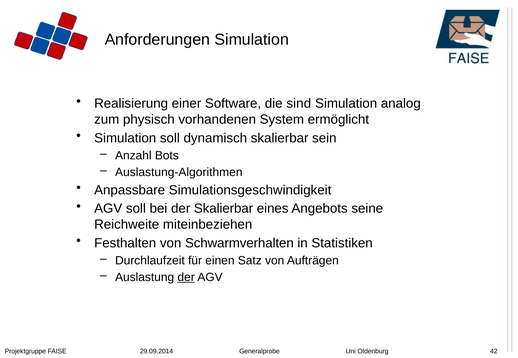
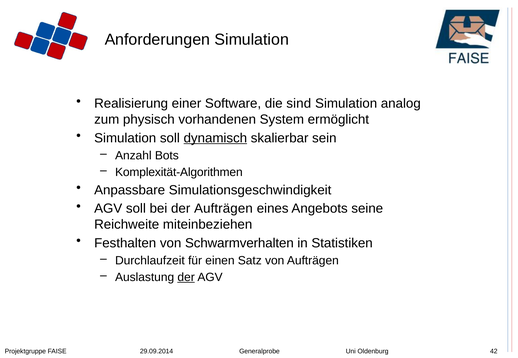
dynamisch underline: none -> present
Auslastung-Algorithmen: Auslastung-Algorithmen -> Komplexität-Algorithmen
der Skalierbar: Skalierbar -> Aufträgen
